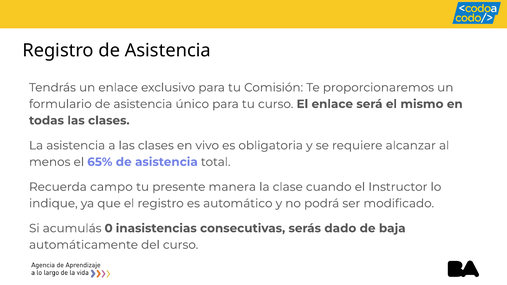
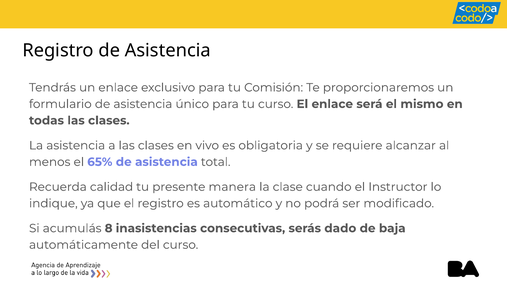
campo: campo -> calidad
0: 0 -> 8
